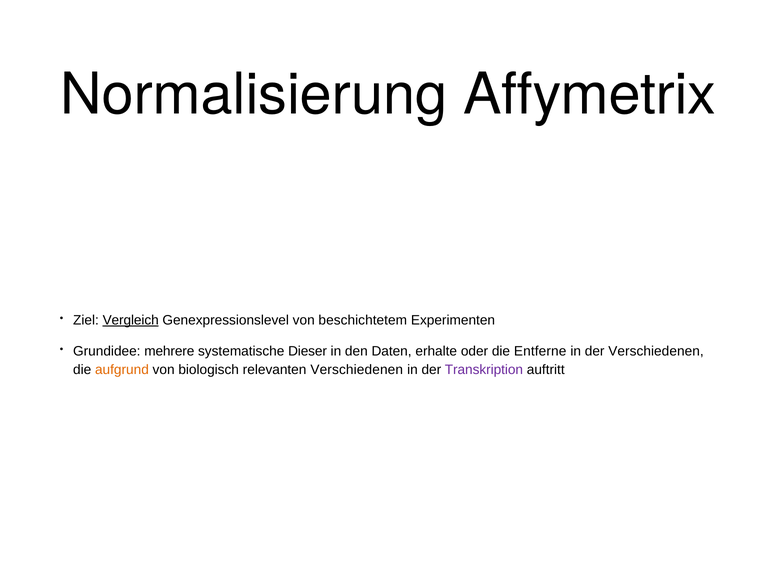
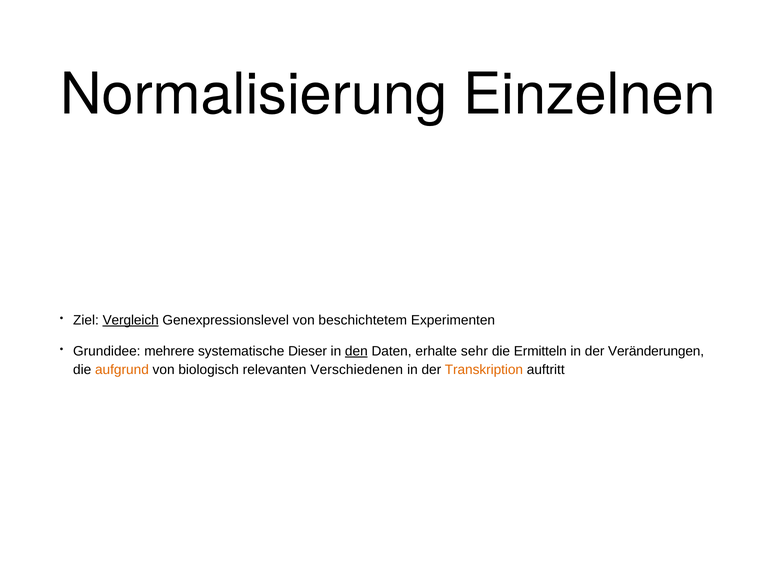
Affymetrix: Affymetrix -> Einzelnen
den underline: none -> present
oder: oder -> sehr
Entferne: Entferne -> Ermitteln
der Verschiedenen: Verschiedenen -> Veränderungen
Transkription colour: purple -> orange
